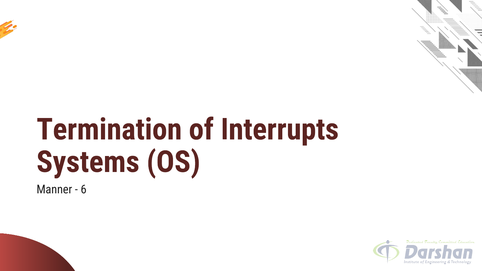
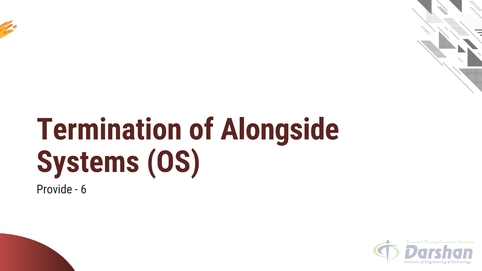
Interrupts: Interrupts -> Alongside
Manner: Manner -> Provide
